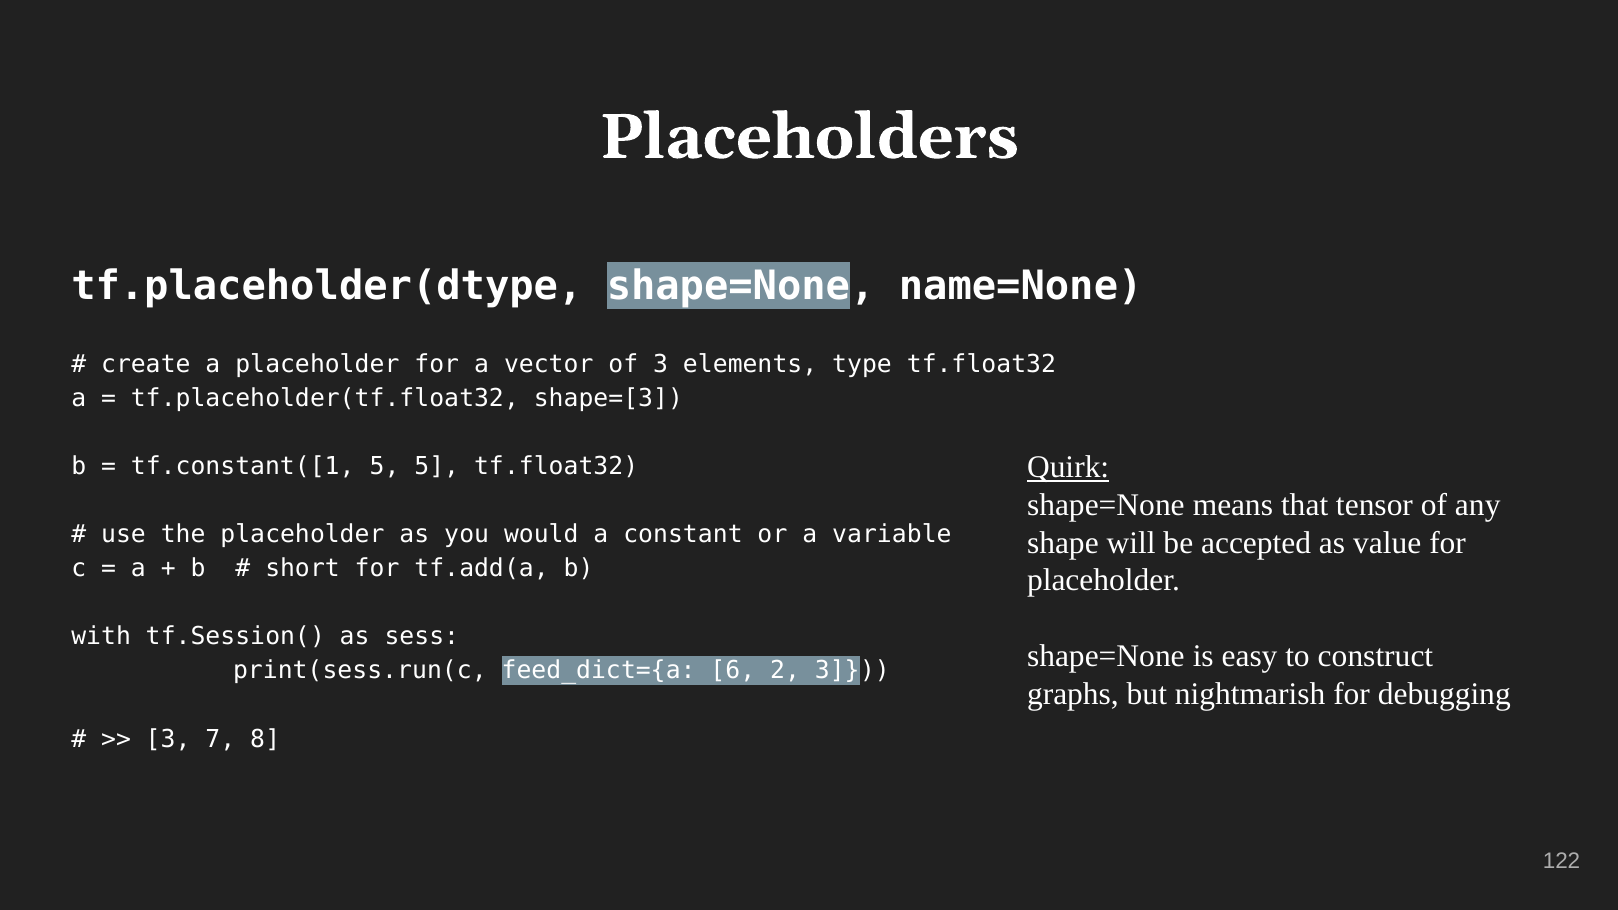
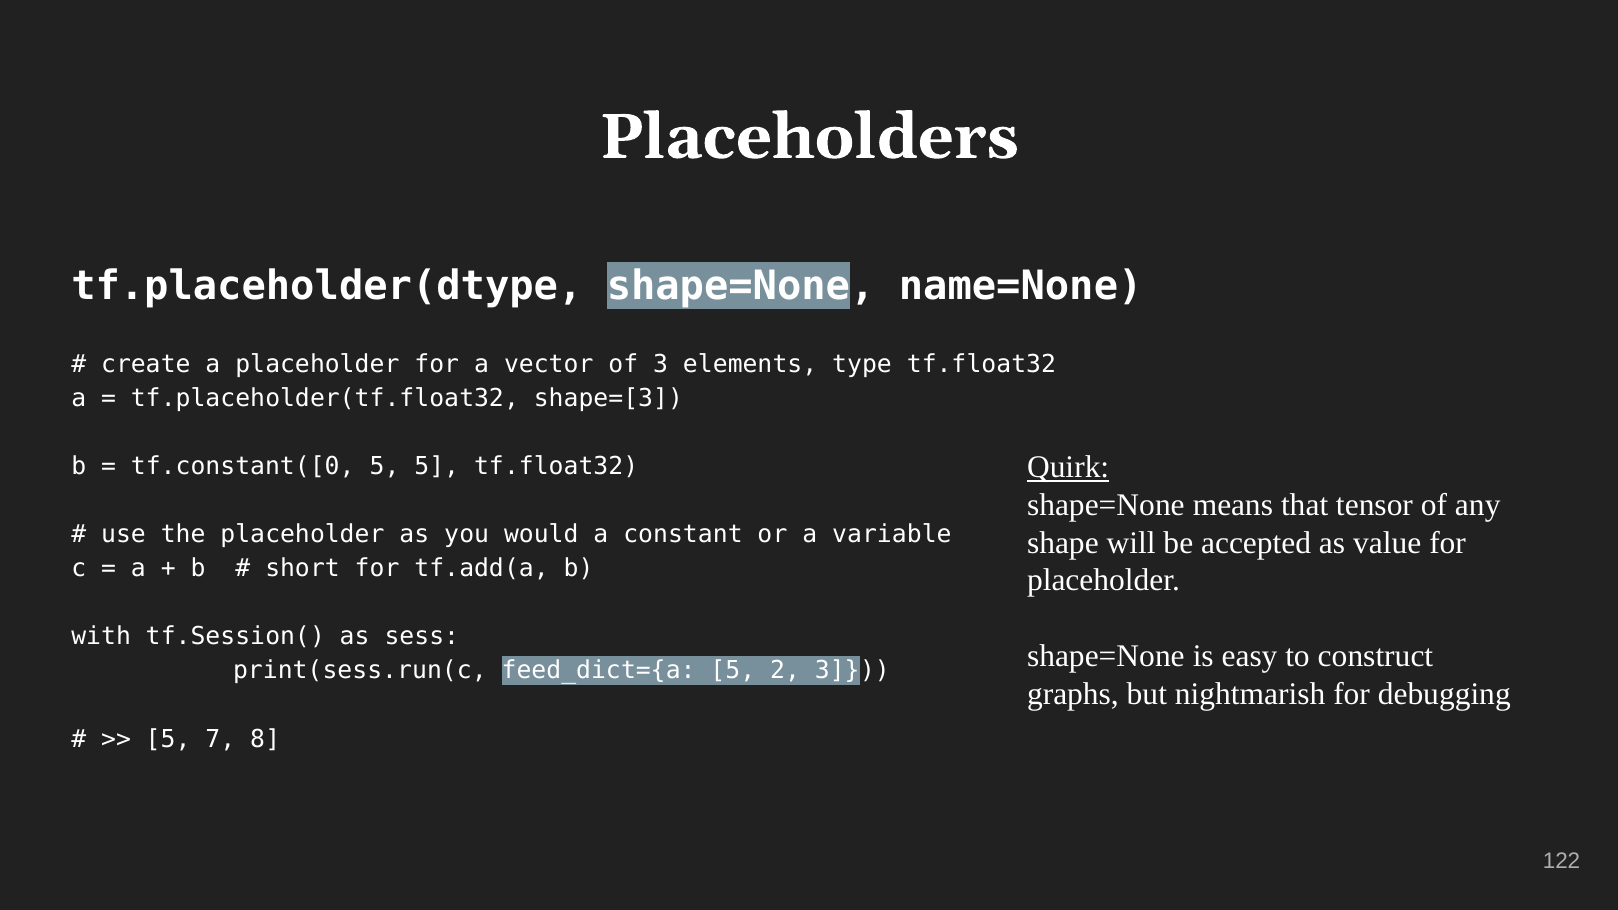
tf.constant([1: tf.constant([1 -> tf.constant([0
feed_dict={a 6: 6 -> 5
3 at (168, 739): 3 -> 5
